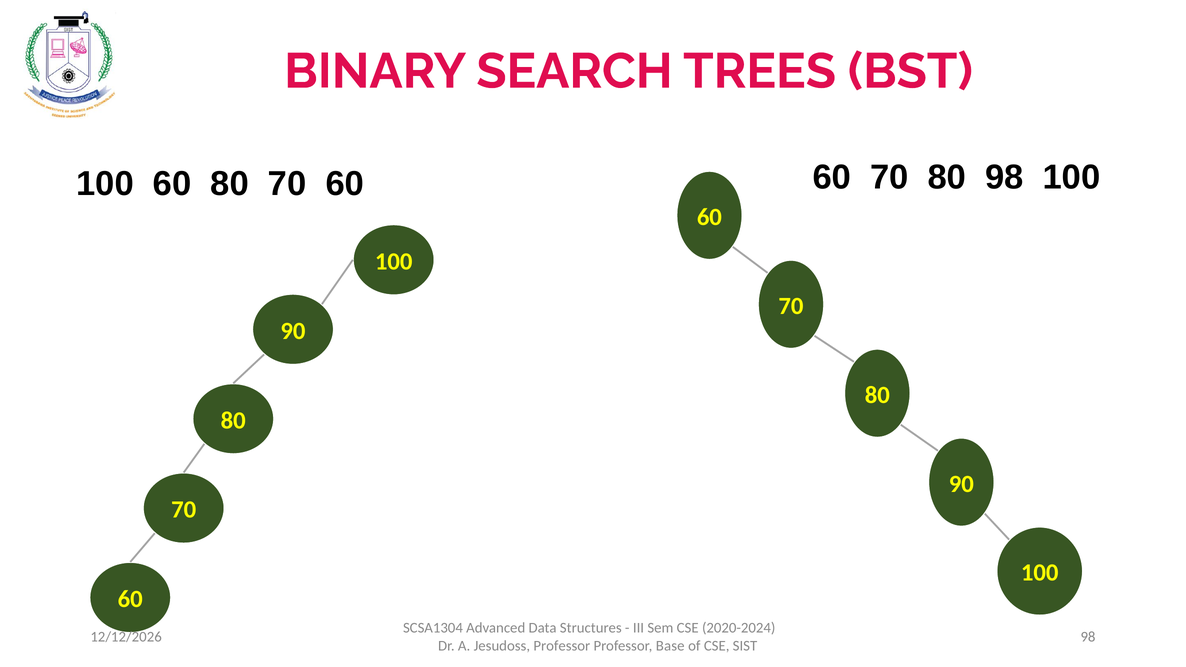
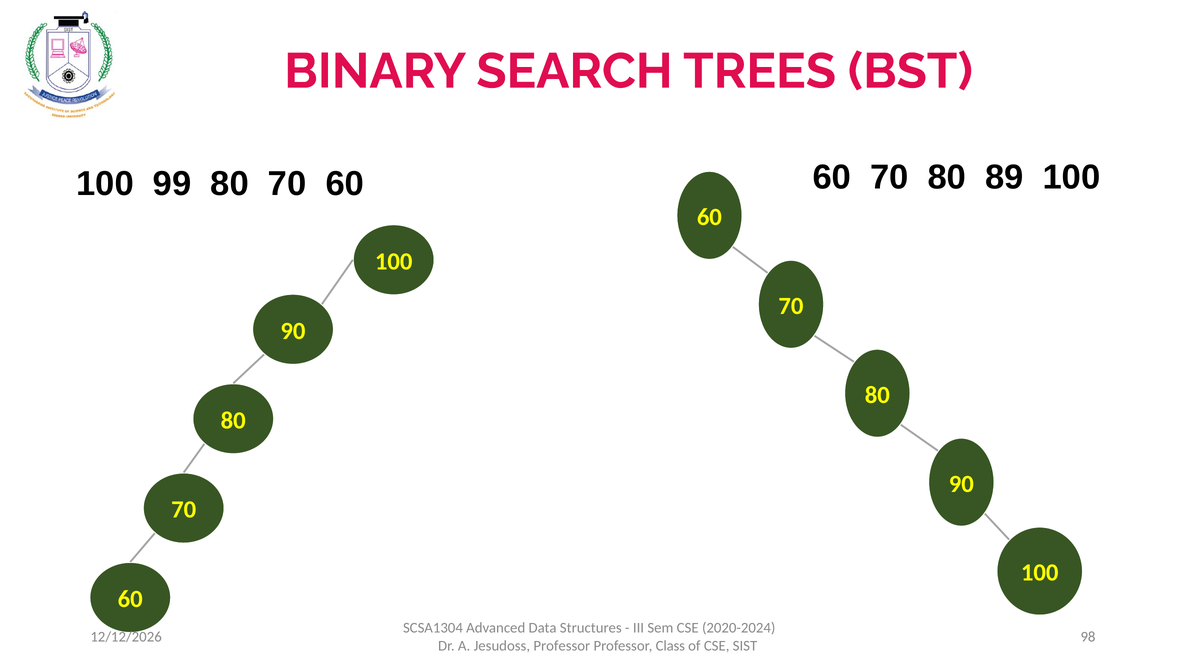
100 60: 60 -> 99
80 98: 98 -> 89
Base: Base -> Class
